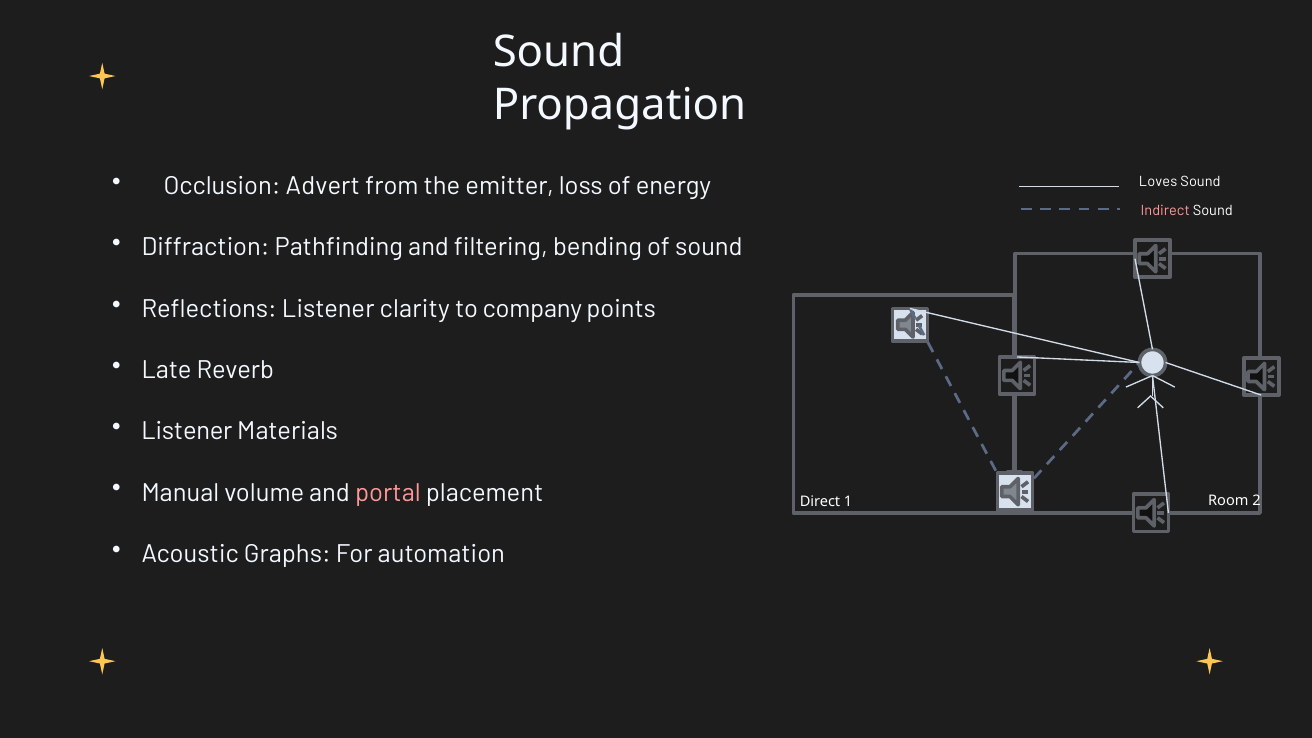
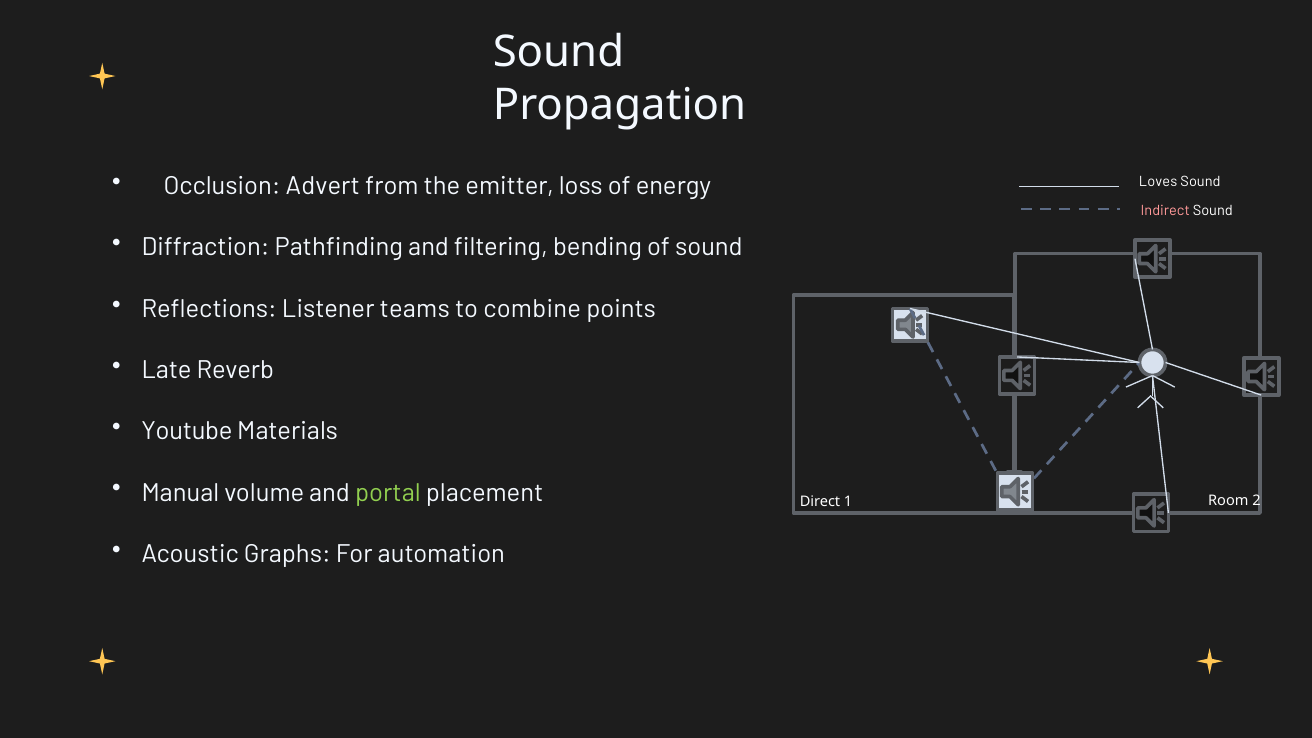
clarity: clarity -> teams
company: company -> combine
Listener at (187, 431): Listener -> Youtube
portal colour: pink -> light green
